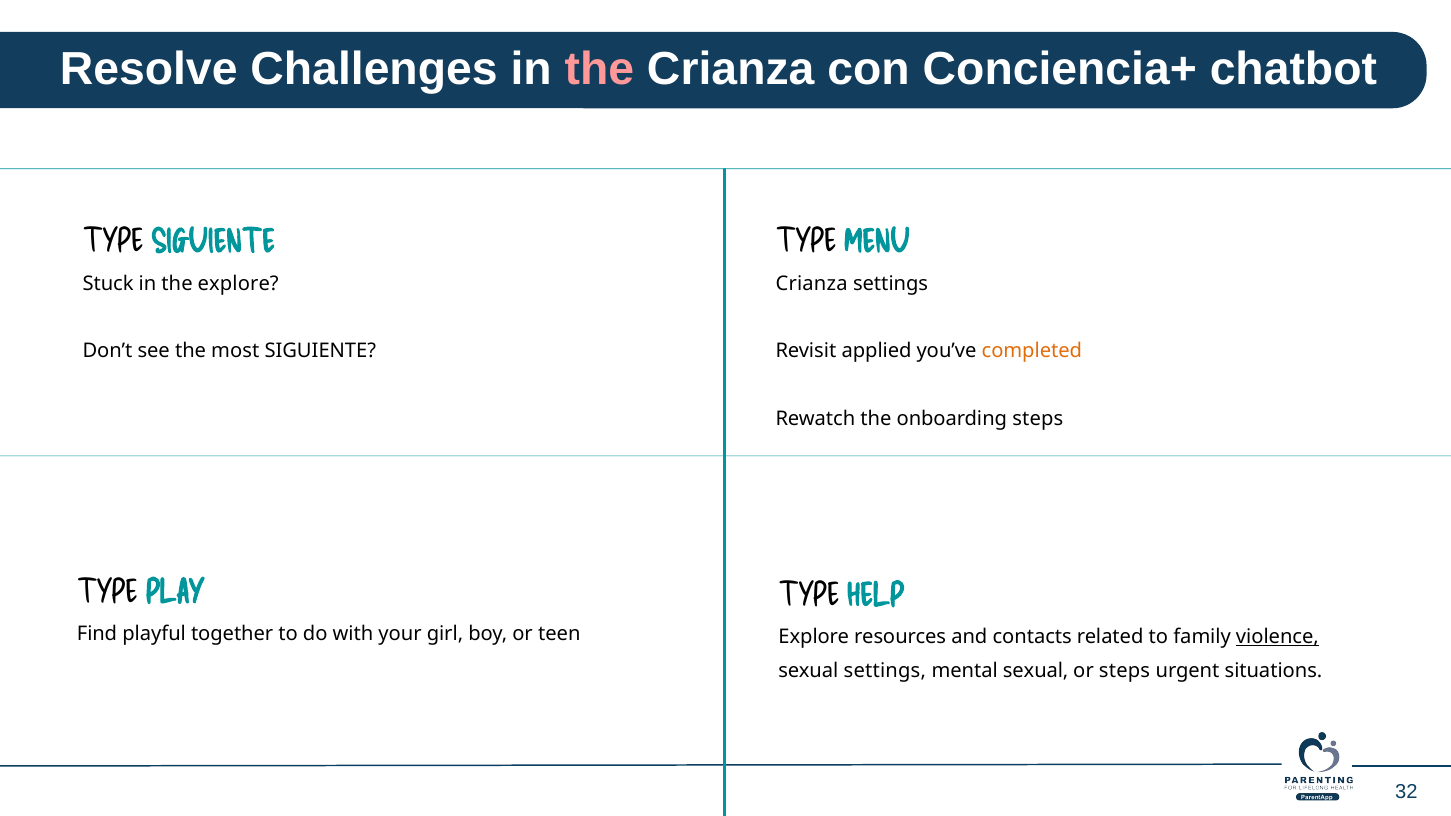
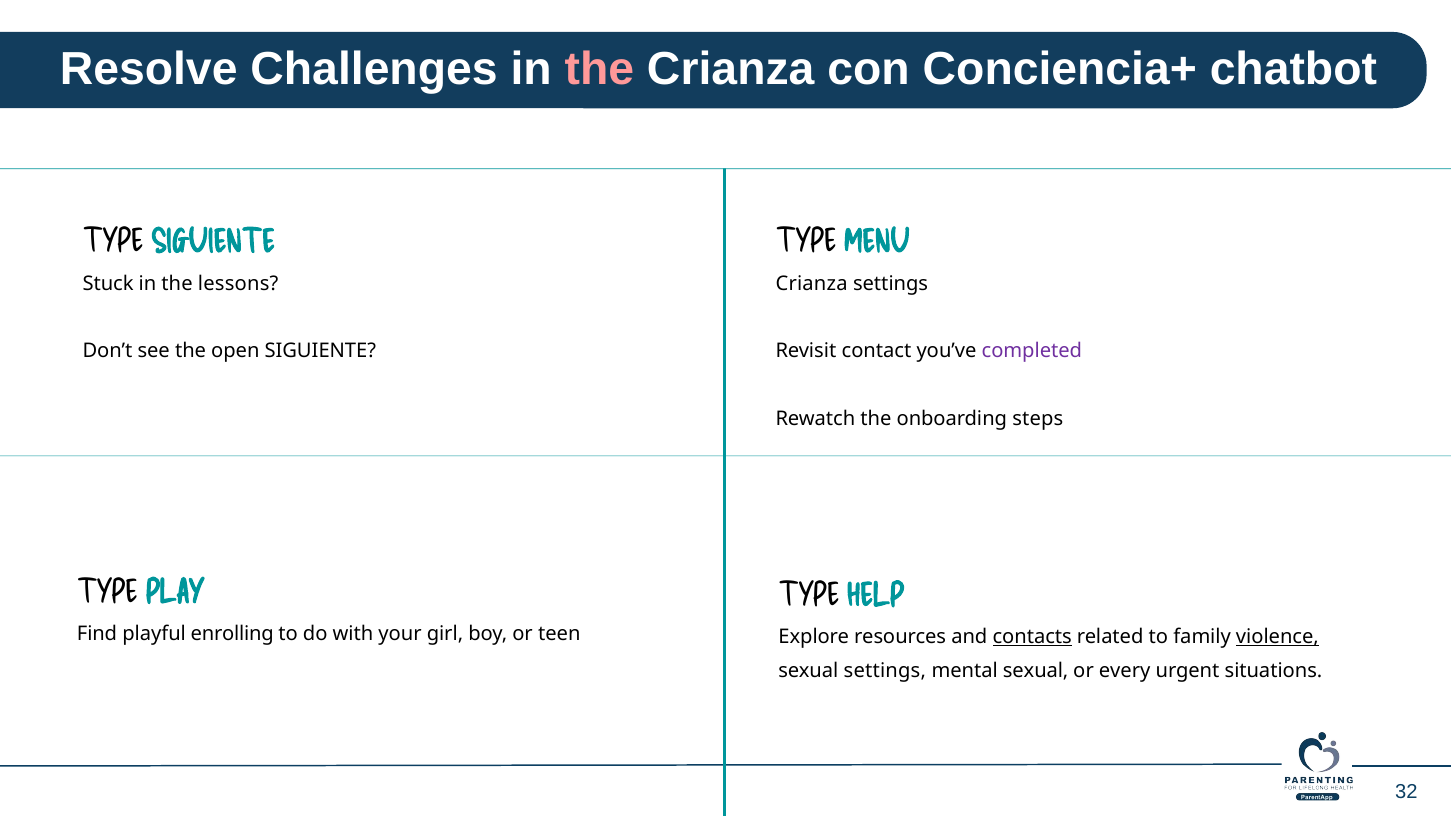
the explore: explore -> lessons
most: most -> open
applied: applied -> contact
completed colour: orange -> purple
together: together -> enrolling
contacts underline: none -> present
or steps: steps -> every
